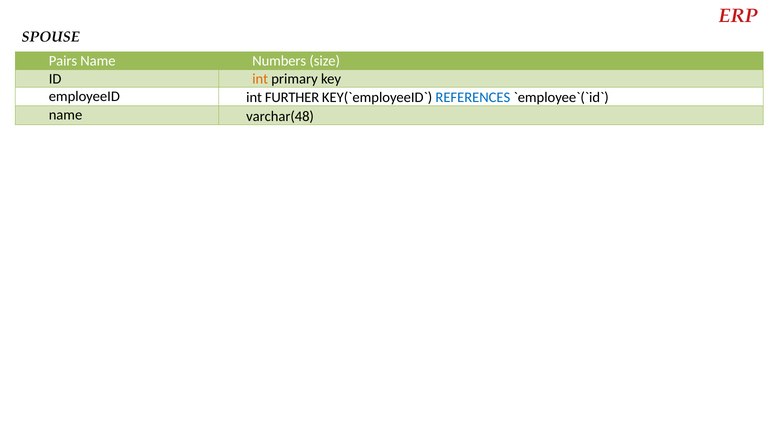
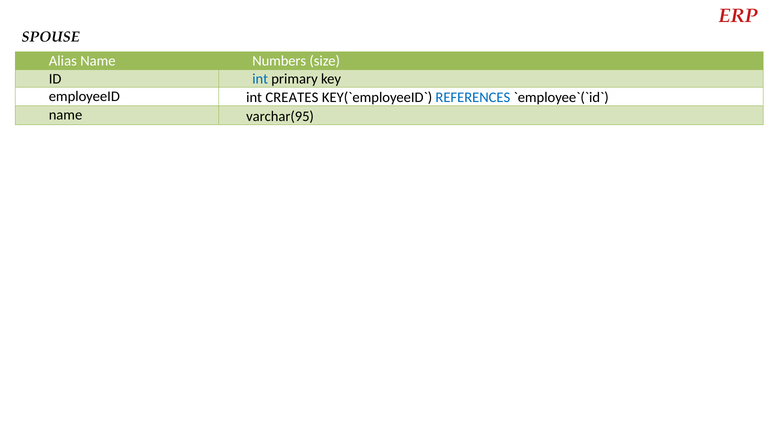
Pairs: Pairs -> Alias
int at (260, 79) colour: orange -> blue
FURTHER: FURTHER -> CREATES
varchar(48: varchar(48 -> varchar(95
